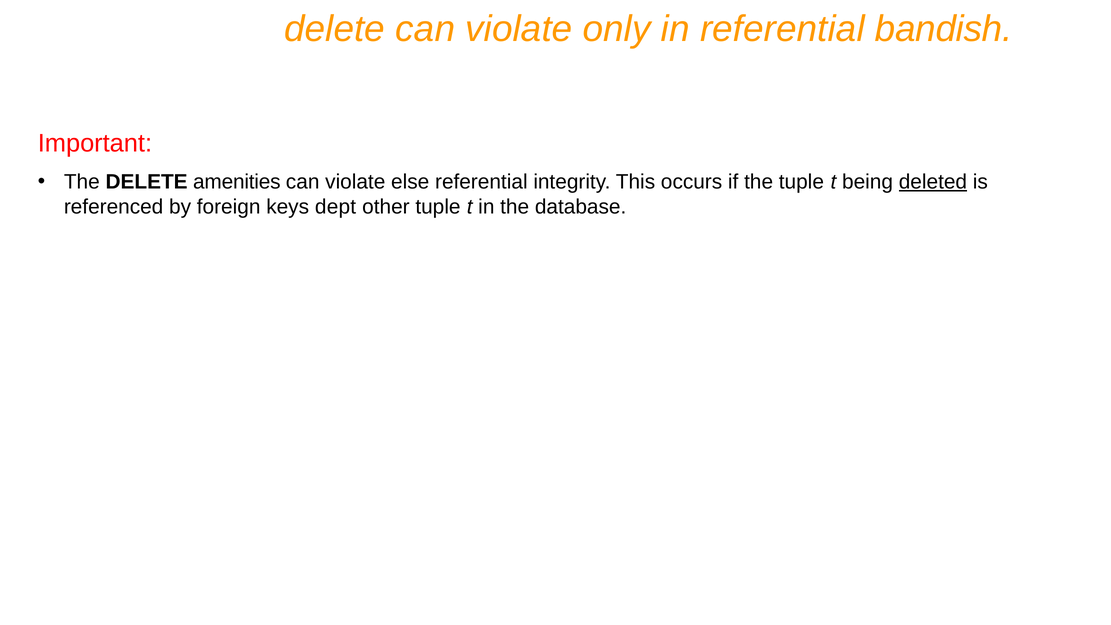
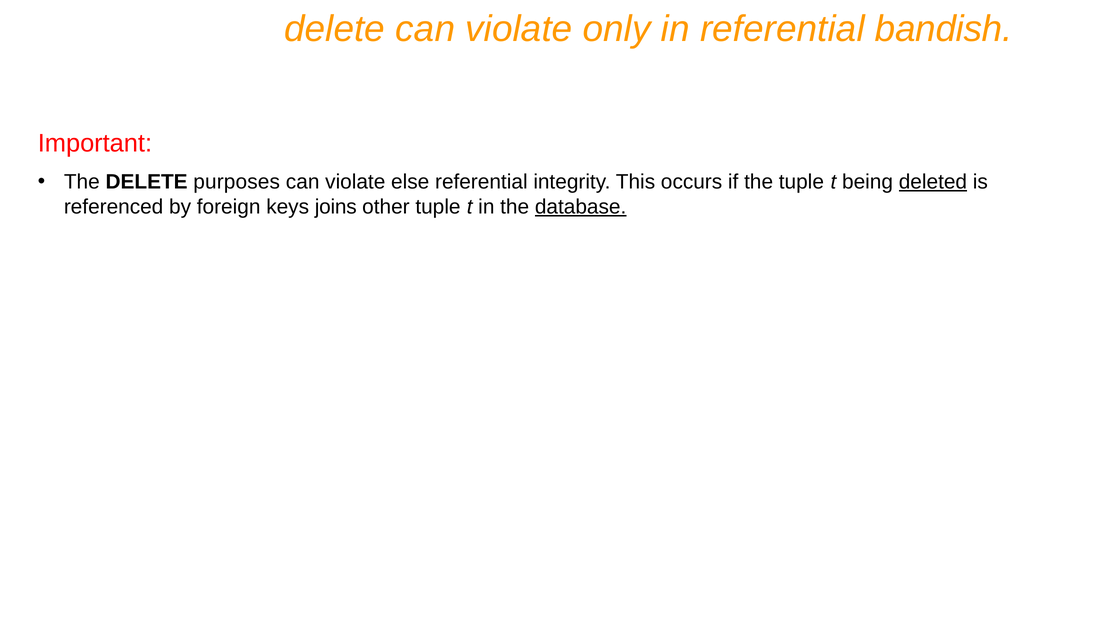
amenities: amenities -> purposes
dept: dept -> joins
database underline: none -> present
